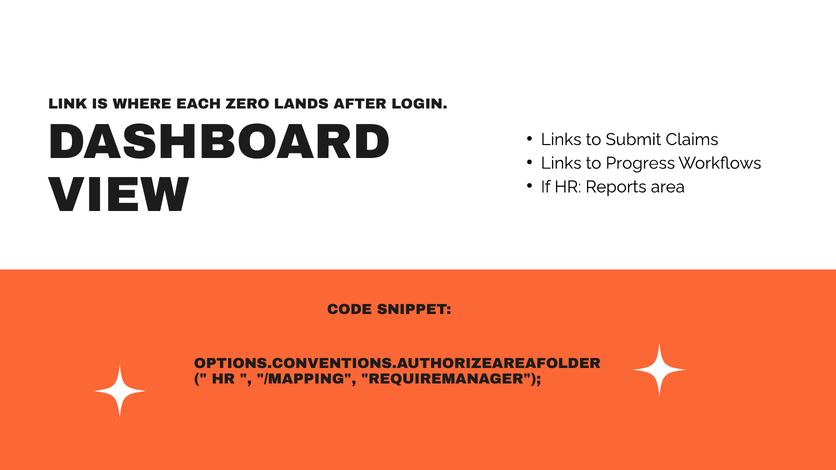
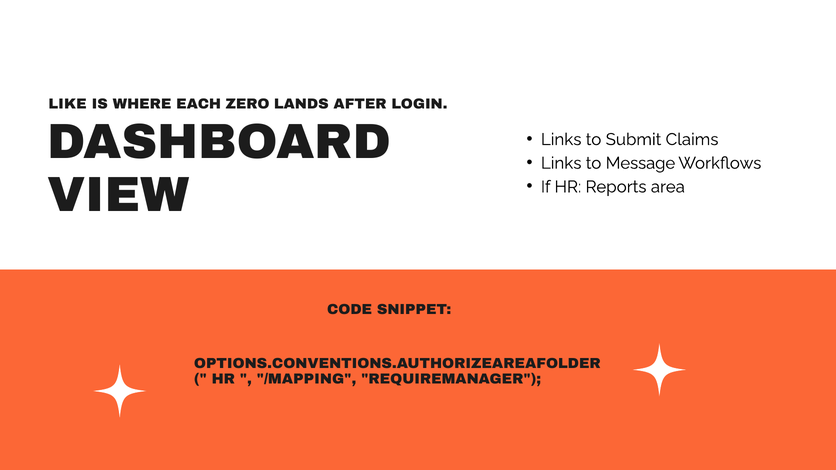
LINK: LINK -> LIKE
Progress: Progress -> Message
